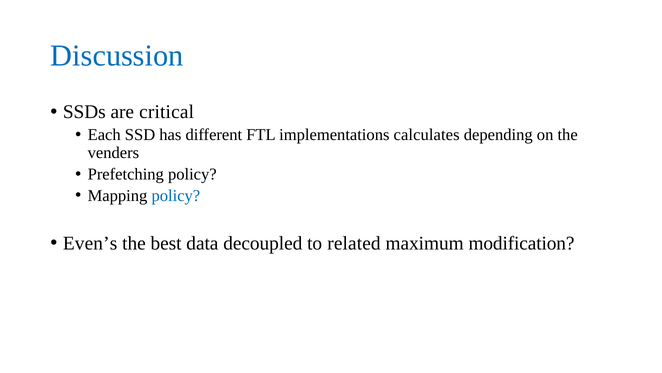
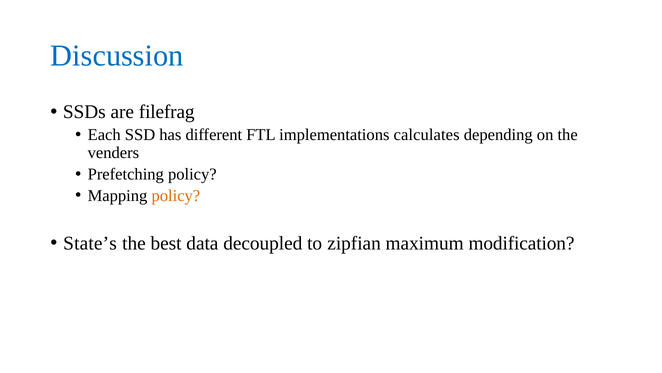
critical: critical -> filefrag
policy at (176, 195) colour: blue -> orange
Even’s: Even’s -> State’s
related: related -> zipfian
